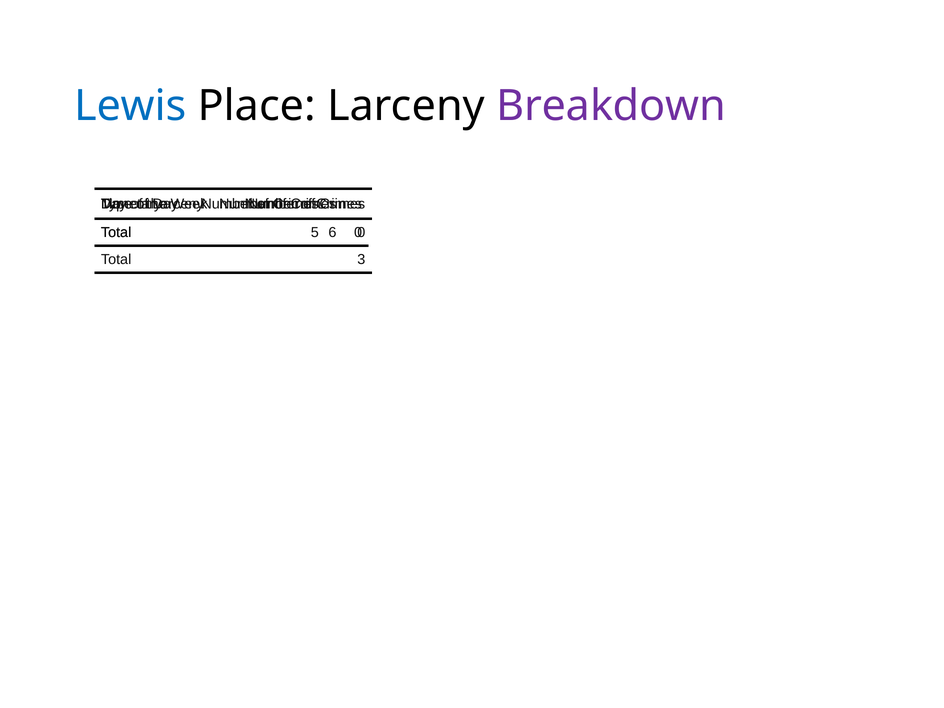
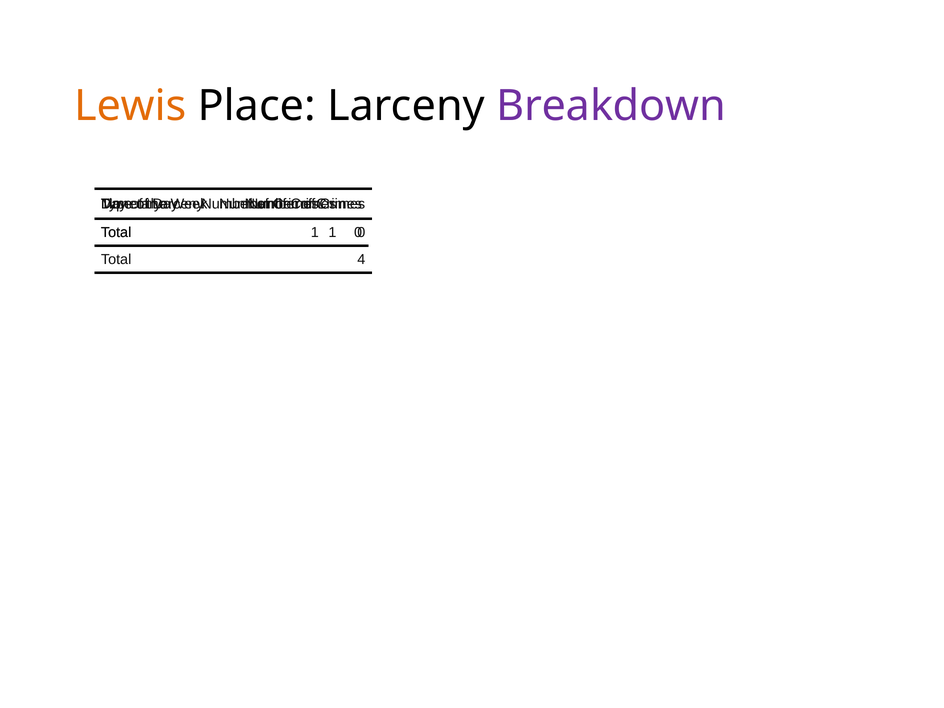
Lewis colour: blue -> orange
5 at (315, 232): 5 -> 1
6 at (332, 233): 6 -> 1
3: 3 -> 4
